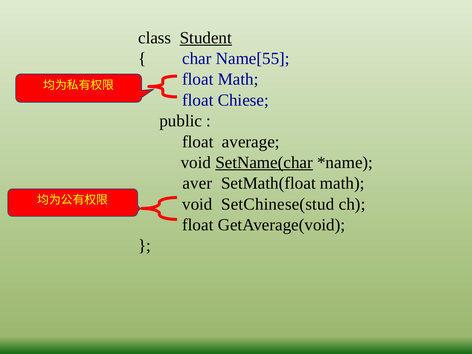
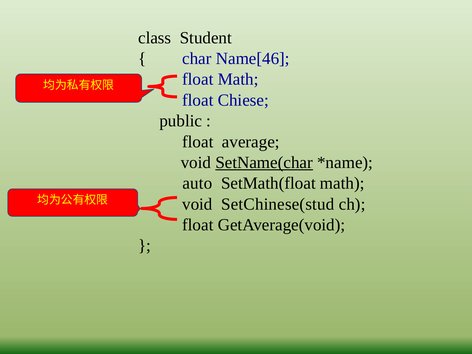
Student underline: present -> none
Name[55: Name[55 -> Name[46
aver: aver -> auto
